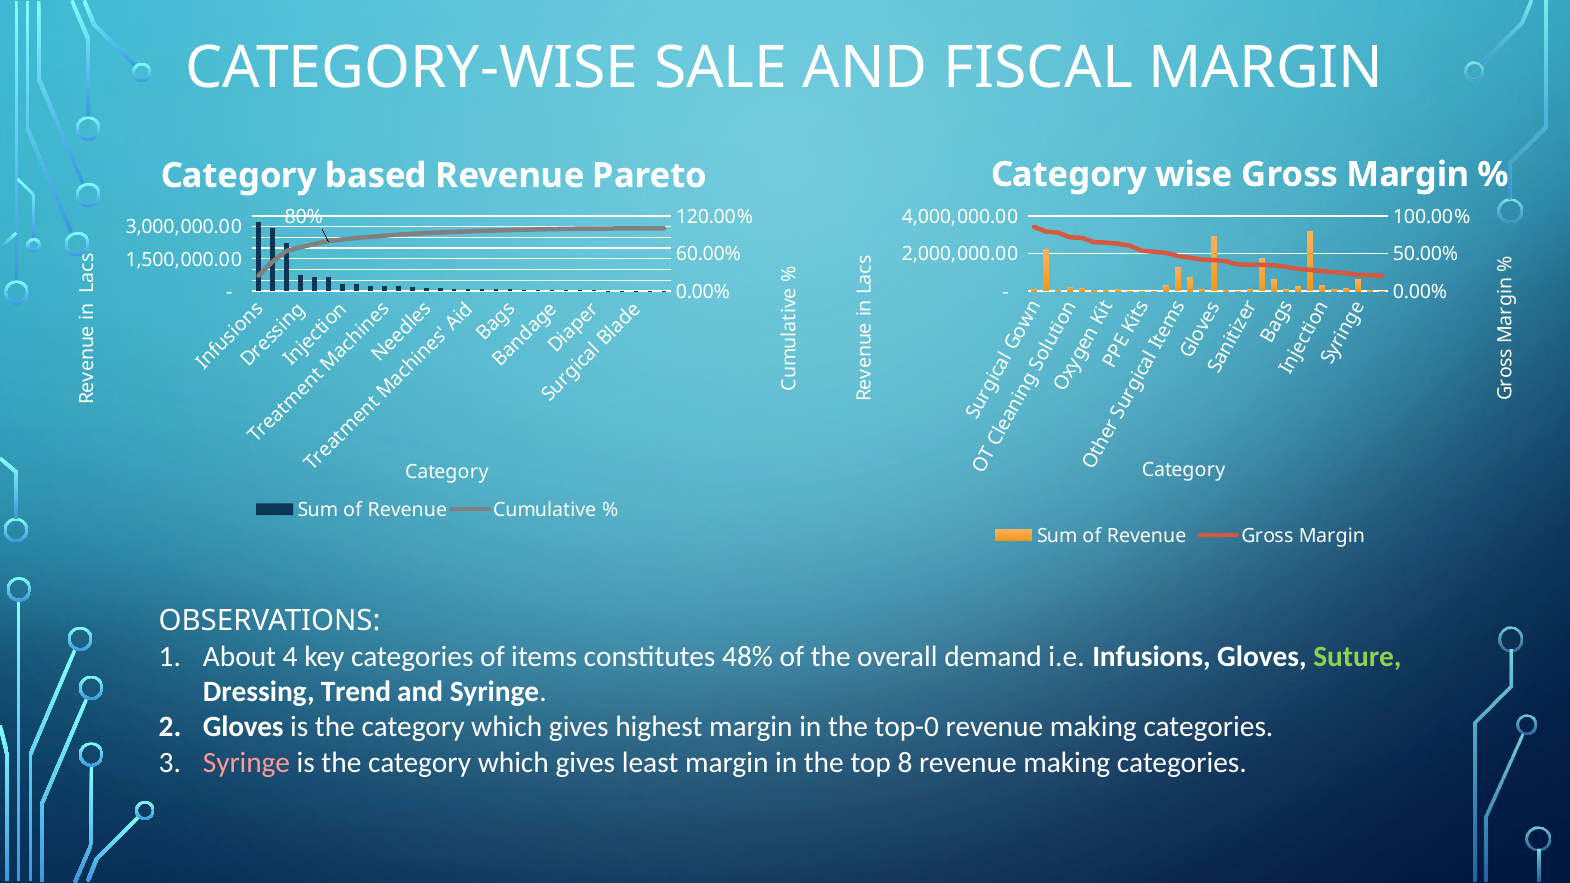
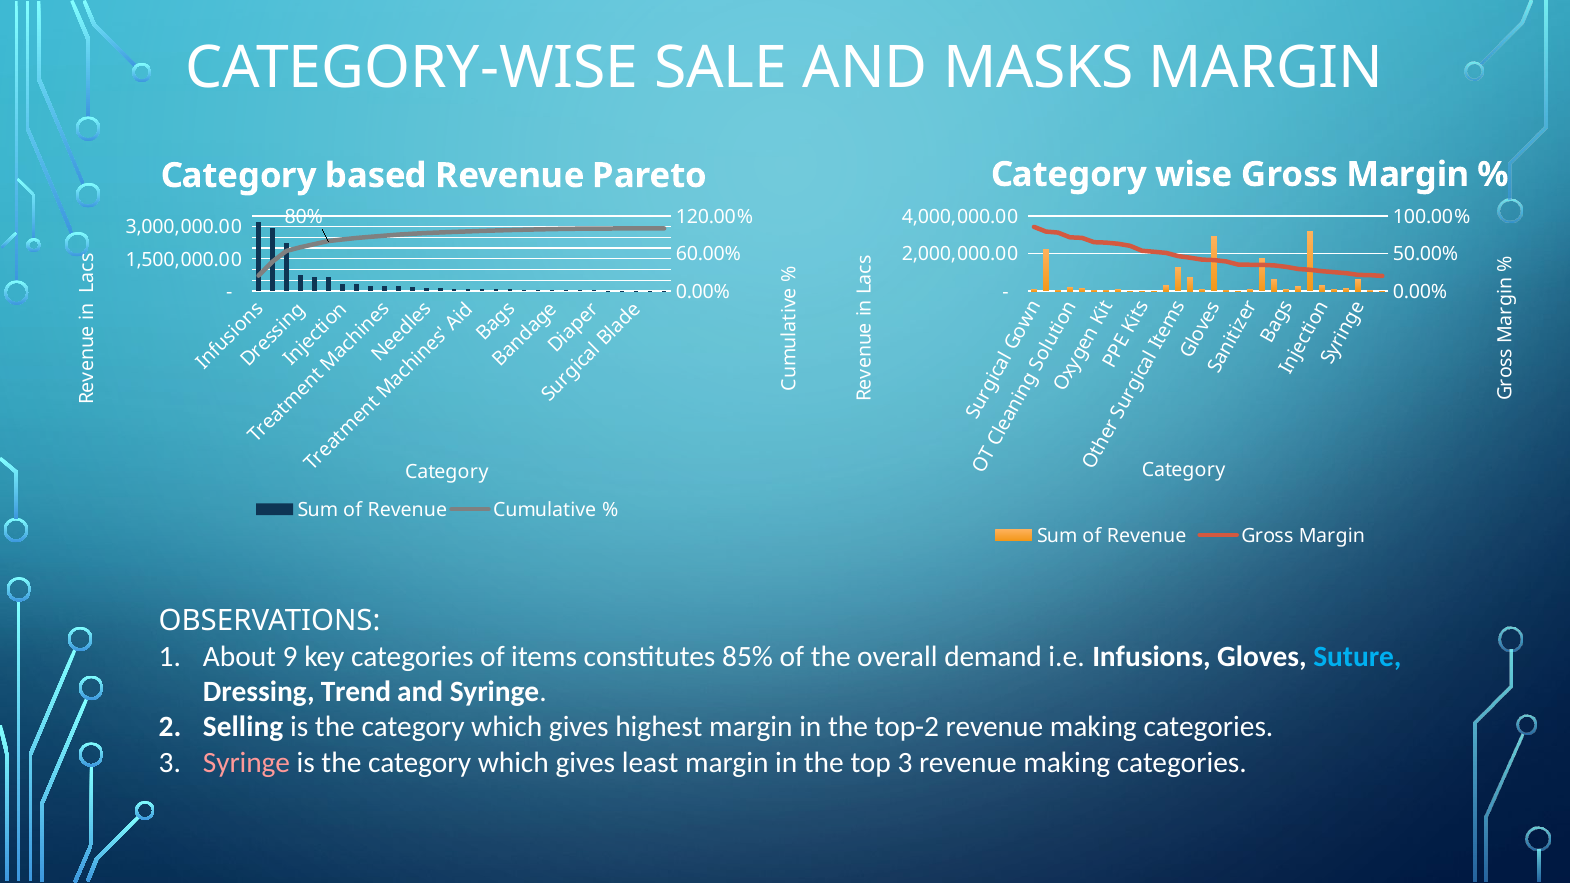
FISCAL: FISCAL -> MASKS
4: 4 -> 9
48%: 48% -> 85%
Suture colour: light green -> light blue
Gloves at (243, 727): Gloves -> Selling
top-0: top-0 -> top-2
top 8: 8 -> 3
